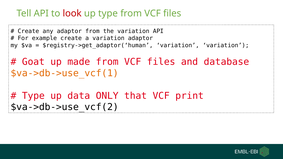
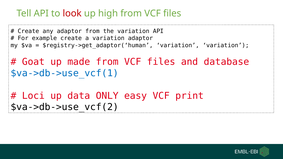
up type: type -> high
$va->db->use_vcf(1 colour: orange -> blue
Type at (33, 96): Type -> Loci
that: that -> easy
